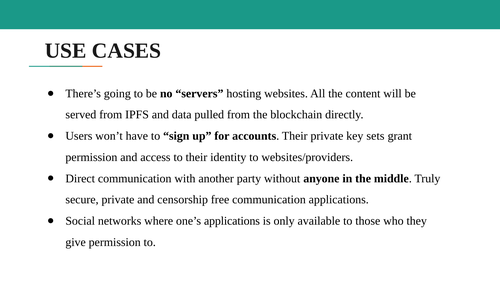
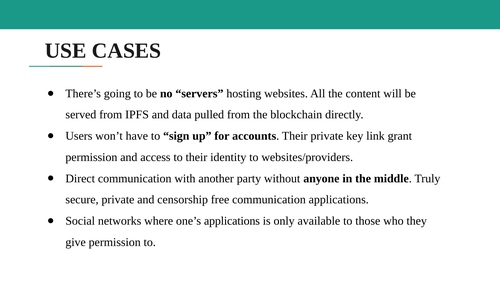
sets: sets -> link
